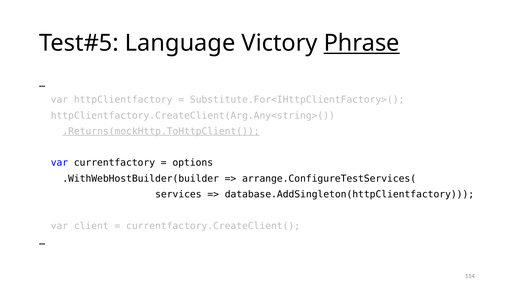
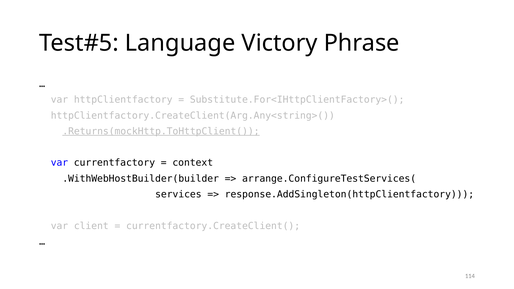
Phrase underline: present -> none
options: options -> context
database.AddSingleton(httpClientfactory: database.AddSingleton(httpClientfactory -> response.AddSingleton(httpClientfactory
